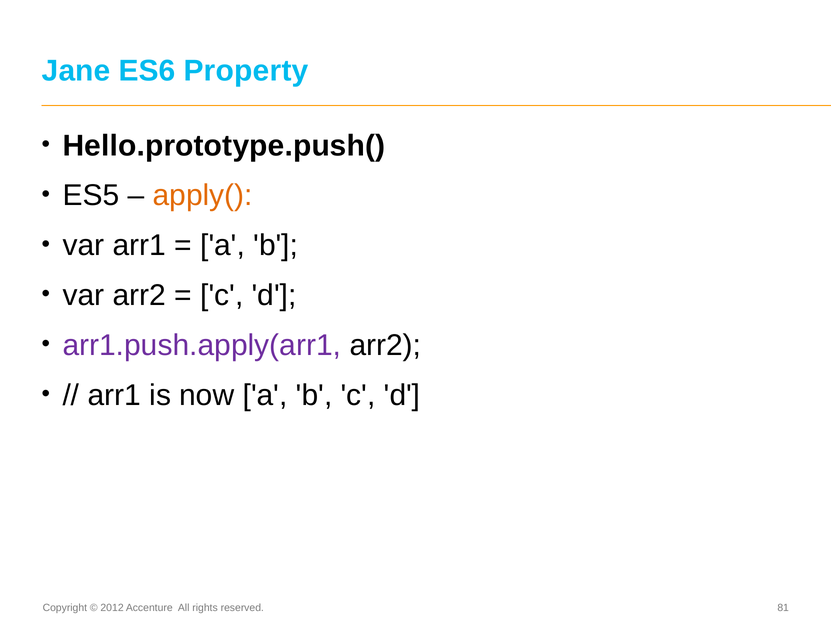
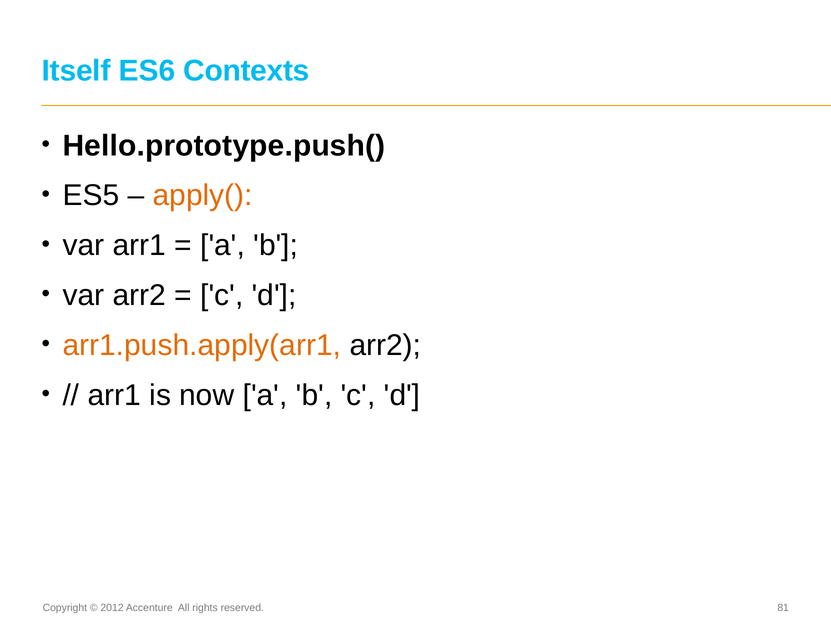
Jane: Jane -> Itself
Property: Property -> Contexts
arr1.push.apply(arr1 colour: purple -> orange
